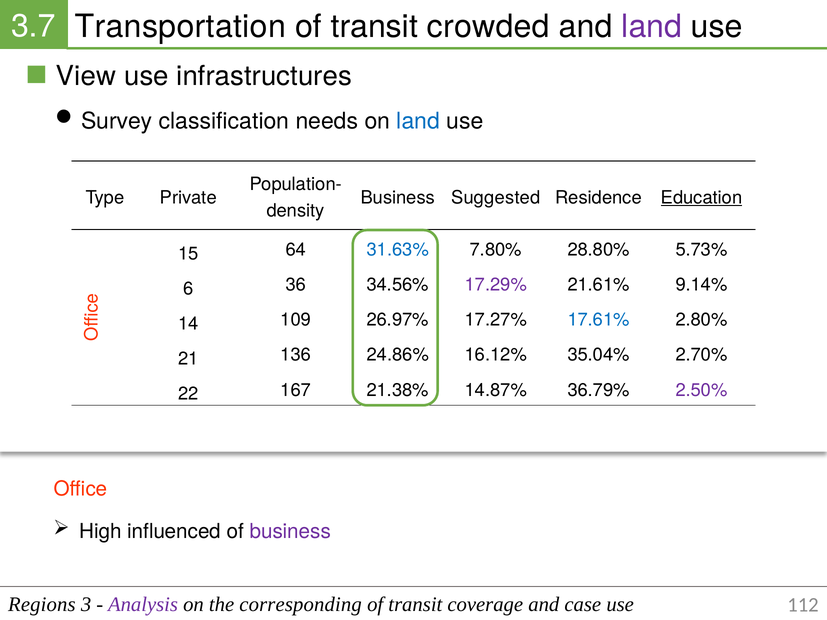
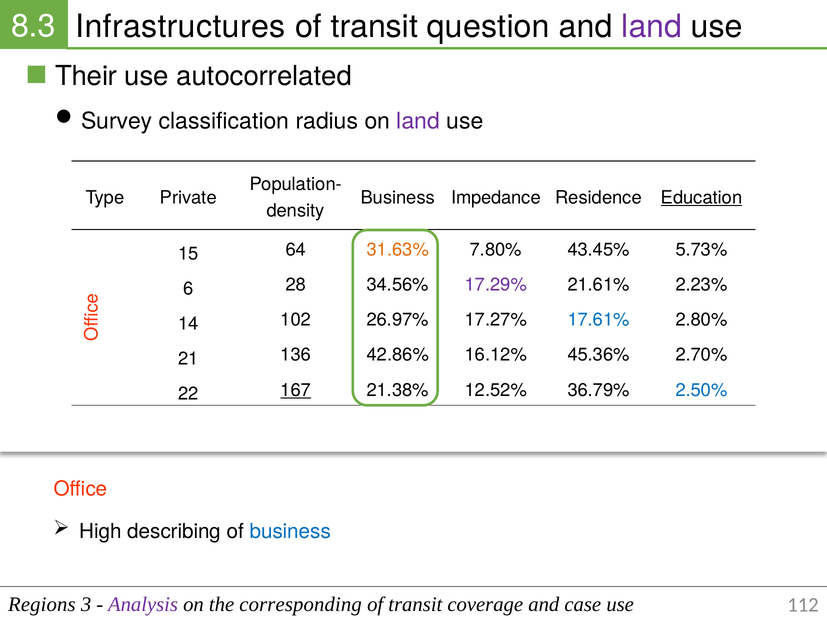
3.7: 3.7 -> 8.3
Transportation: Transportation -> Infrastructures
crowded: crowded -> question
View: View -> Their
infrastructures: infrastructures -> autocorrelated
needs: needs -> radius
land at (418, 121) colour: blue -> purple
Suggested: Suggested -> Impedance
31.63% colour: blue -> orange
28.80%: 28.80% -> 43.45%
36: 36 -> 28
9.14%: 9.14% -> 2.23%
109: 109 -> 102
24.86%: 24.86% -> 42.86%
35.04%: 35.04% -> 45.36%
167 underline: none -> present
14.87%: 14.87% -> 12.52%
2.50% colour: purple -> blue
influenced: influenced -> describing
business at (290, 532) colour: purple -> blue
